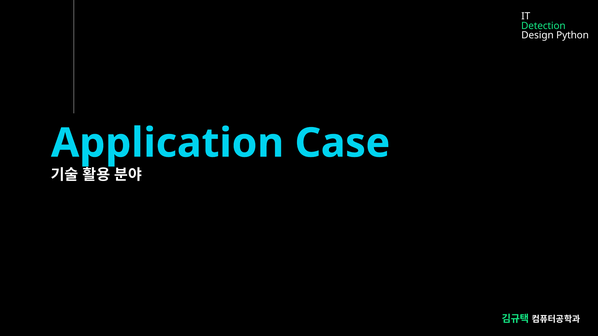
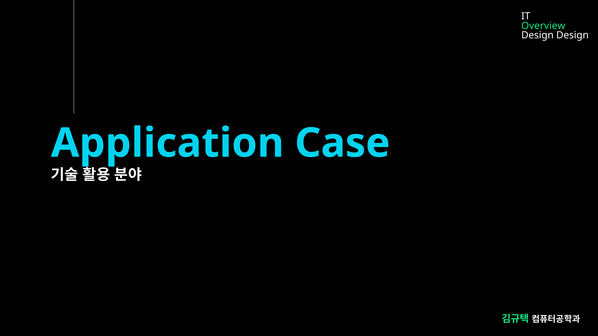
Detection: Detection -> Overview
Design Python: Python -> Design
